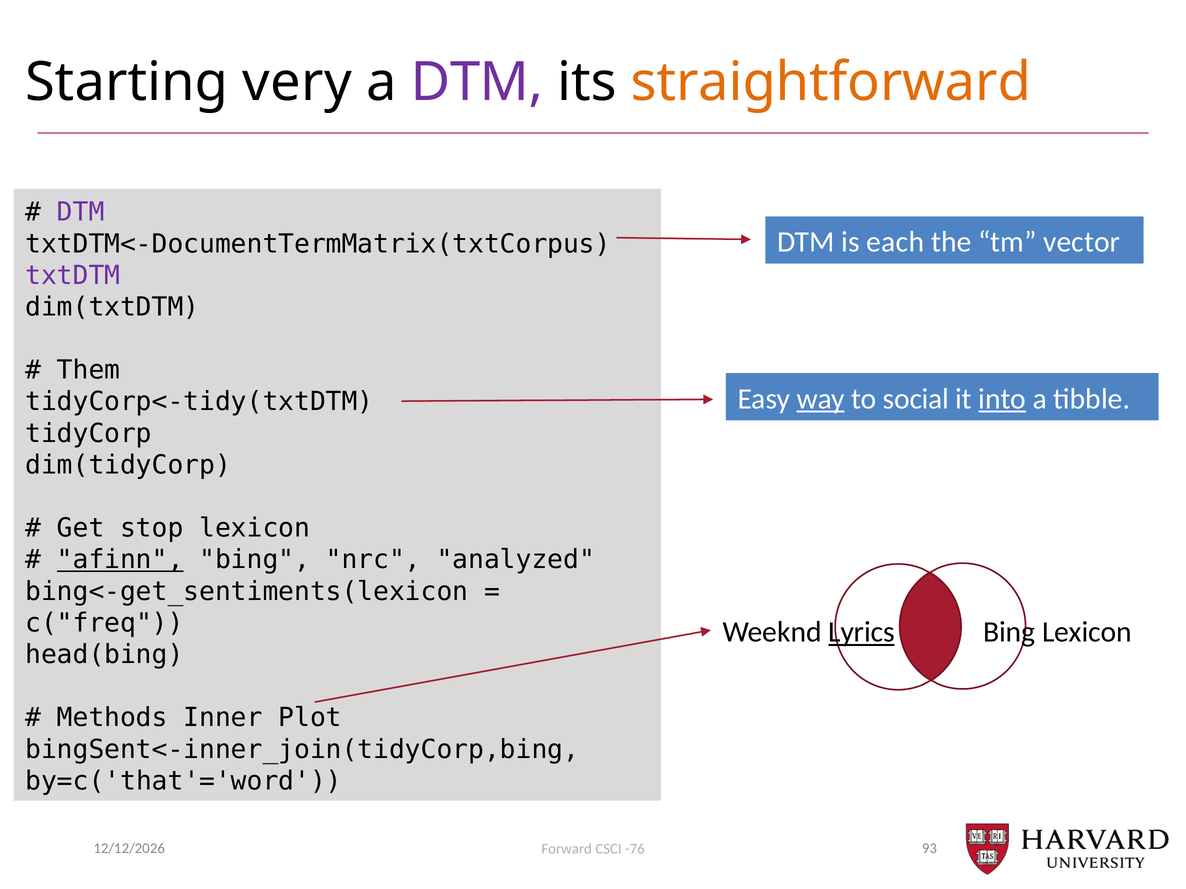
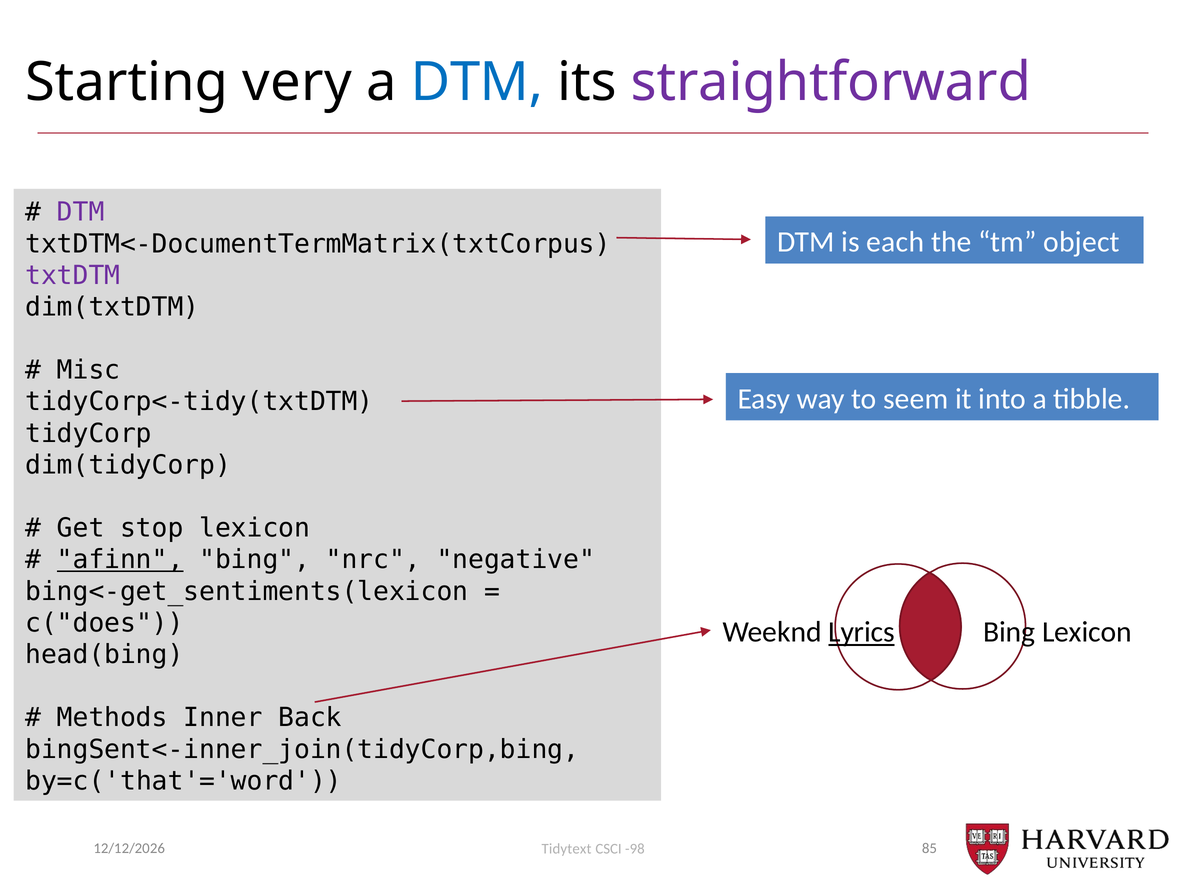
DTM at (477, 82) colour: purple -> blue
straightforward colour: orange -> purple
vector: vector -> object
Them: Them -> Misc
way underline: present -> none
social: social -> seem
into underline: present -> none
analyzed: analyzed -> negative
c("freq: c("freq -> c("does
Plot: Plot -> Back
93: 93 -> 85
Forward: Forward -> Tidytext
-76: -76 -> -98
